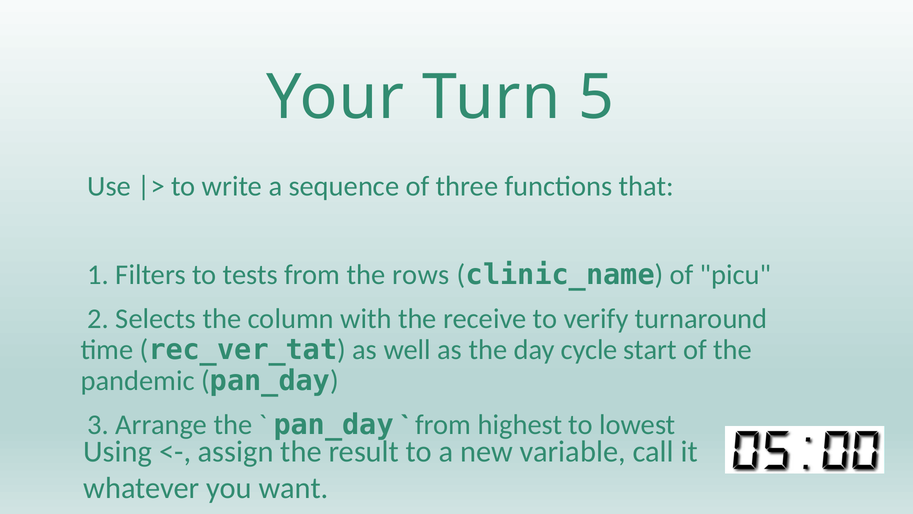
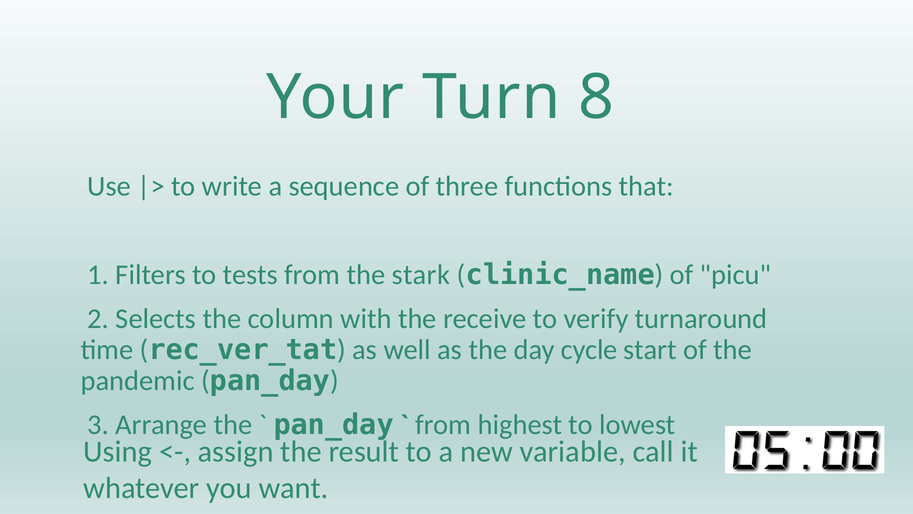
5: 5 -> 8
rows: rows -> stark
